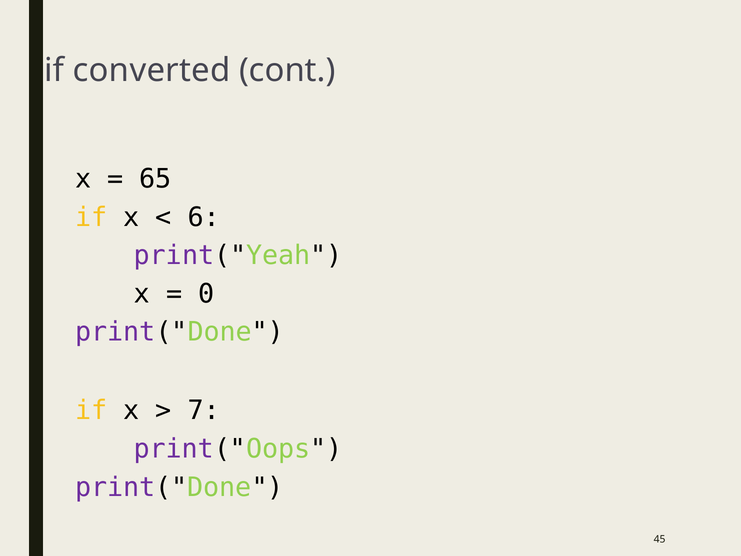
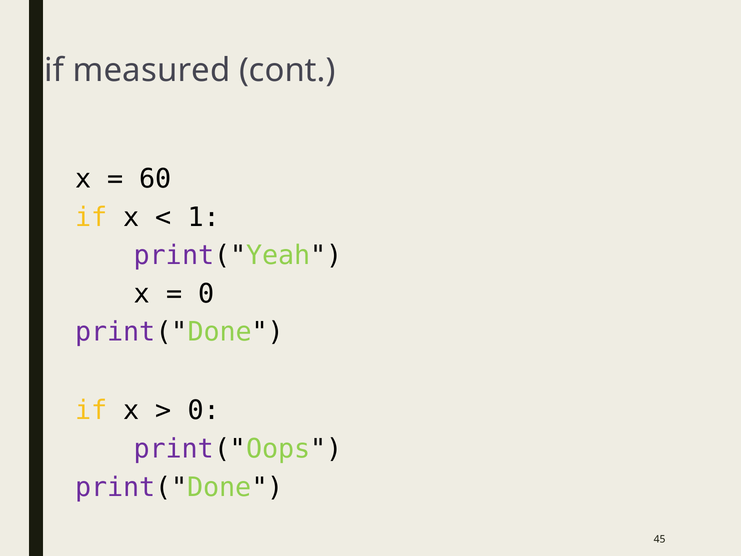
converted: converted -> measured
65: 65 -> 60
6: 6 -> 1
7 at (204, 410): 7 -> 0
